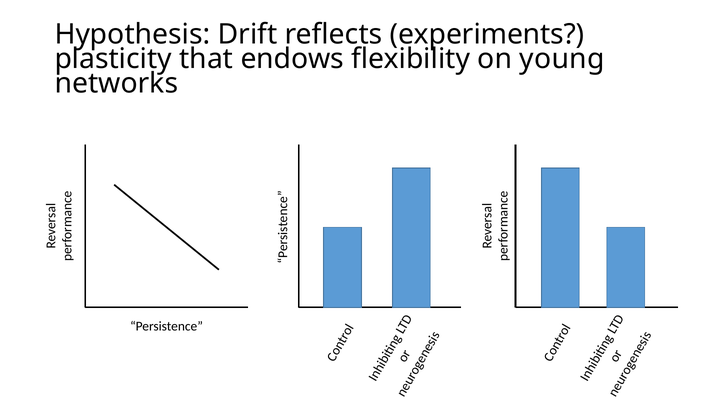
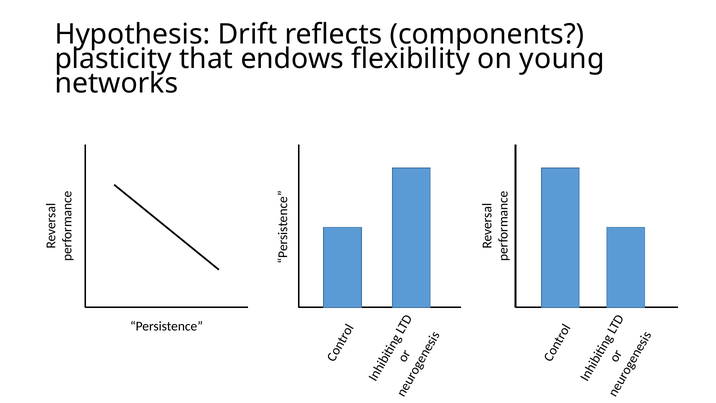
experiments: experiments -> components
